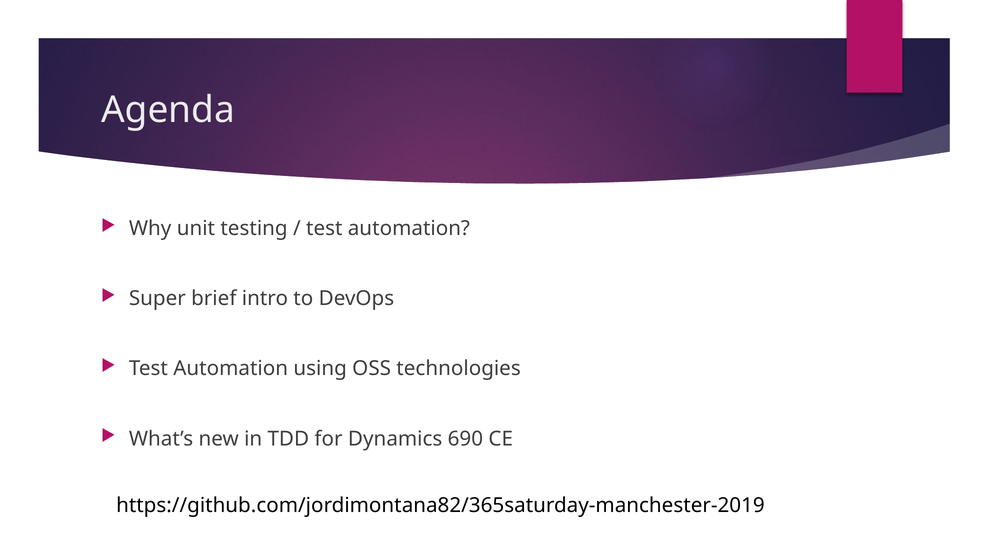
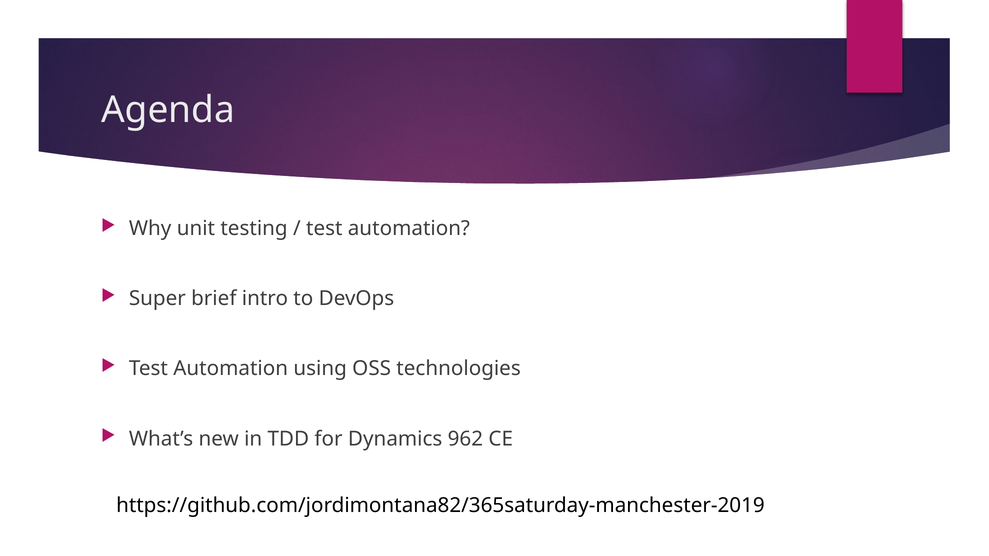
690: 690 -> 962
